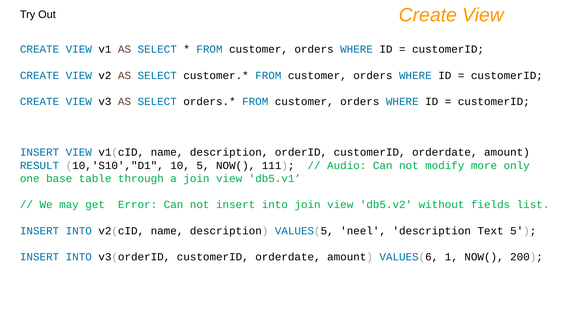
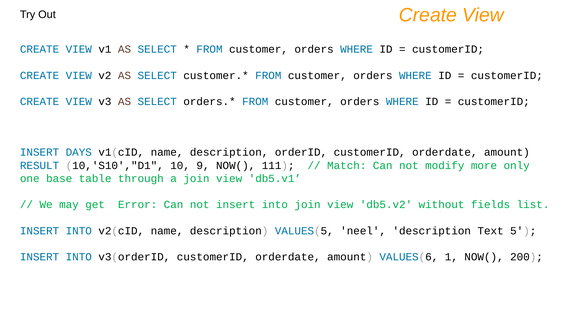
INSERT VIEW: VIEW -> DAYS
10 5: 5 -> 9
Audio: Audio -> Match
